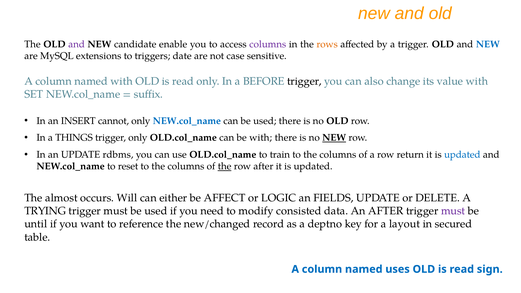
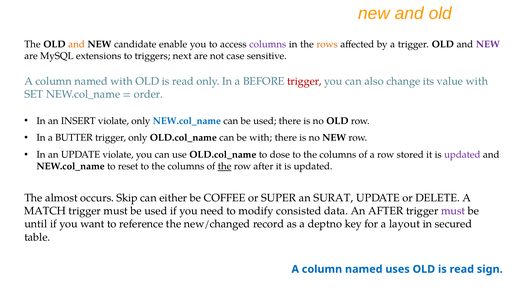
and at (77, 44) colour: purple -> orange
NEW at (488, 44) colour: blue -> purple
date: date -> next
trigger at (304, 81) colour: black -> red
suffix: suffix -> order
INSERT cannot: cannot -> violate
THINGS: THINGS -> BUTTER
NEW at (334, 138) underline: present -> none
UPDATE rdbms: rdbms -> violate
train: train -> dose
return: return -> stored
updated at (462, 155) colour: blue -> purple
Will: Will -> Skip
AFFECT: AFFECT -> COFFEE
LOGIC: LOGIC -> SUPER
FIELDS: FIELDS -> SURAT
TRYING: TRYING -> MATCH
